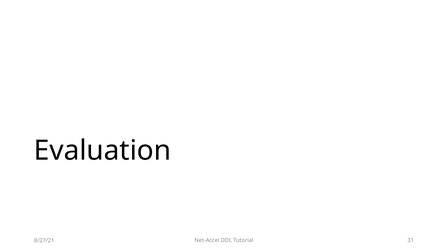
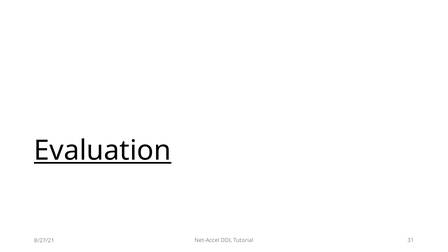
Evaluation underline: none -> present
